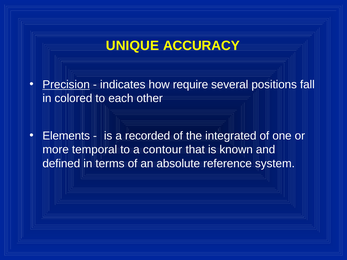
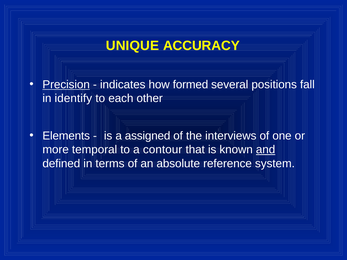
require: require -> formed
colored: colored -> identify
recorded: recorded -> assigned
integrated: integrated -> interviews
and underline: none -> present
